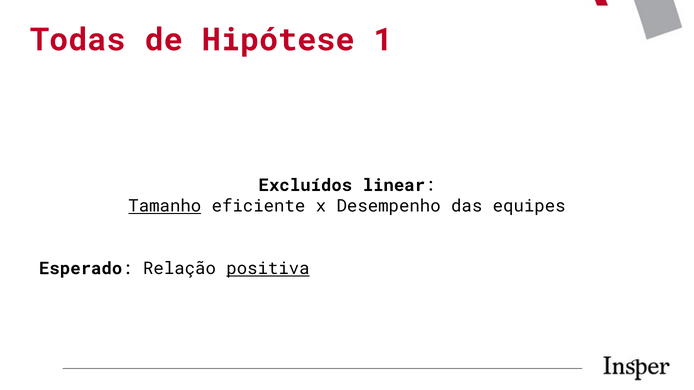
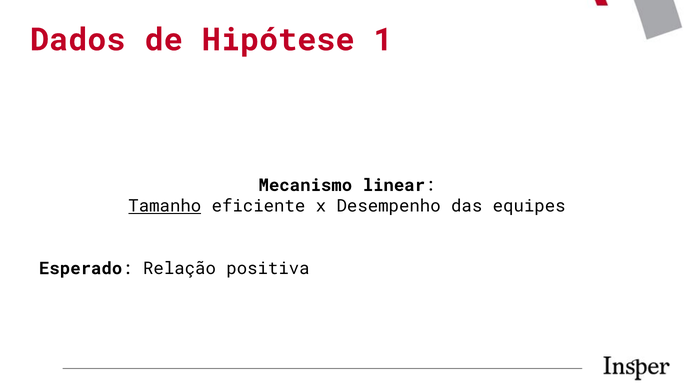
Todas: Todas -> Dados
Excluídos: Excluídos -> Mecanismo
positiva underline: present -> none
